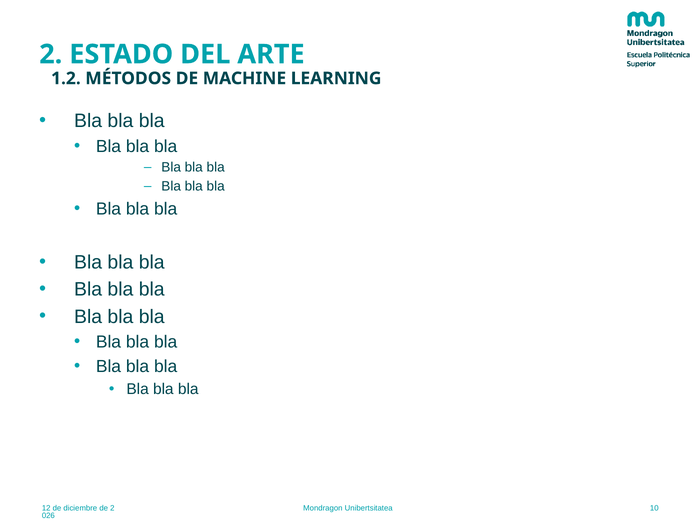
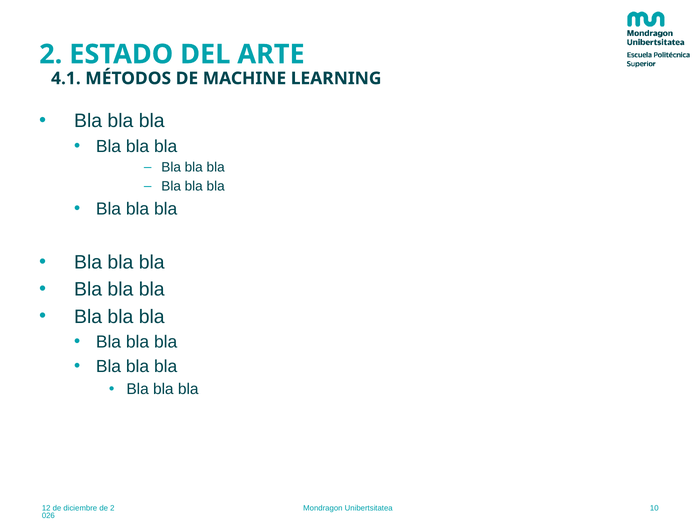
1.2: 1.2 -> 4.1
